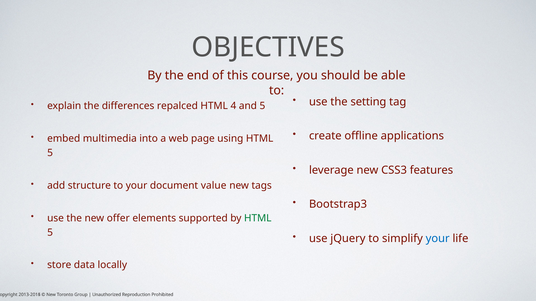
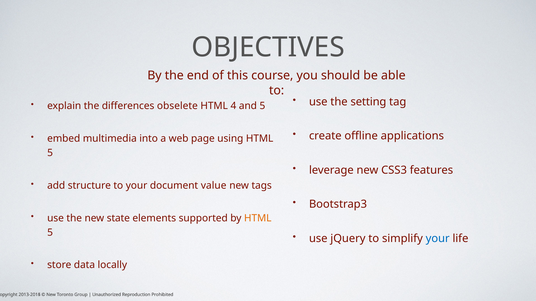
repalced: repalced -> obselete
offer: offer -> state
HTML at (258, 218) colour: green -> orange
